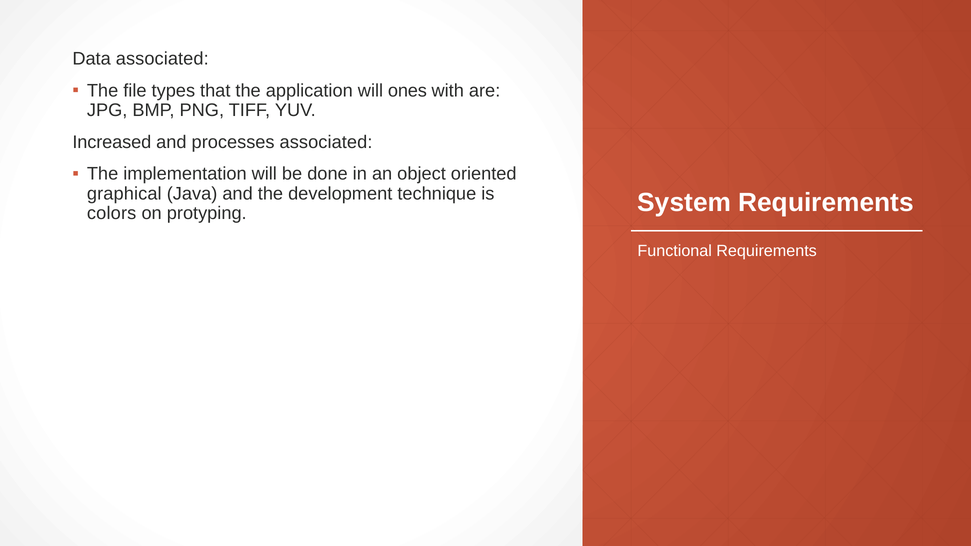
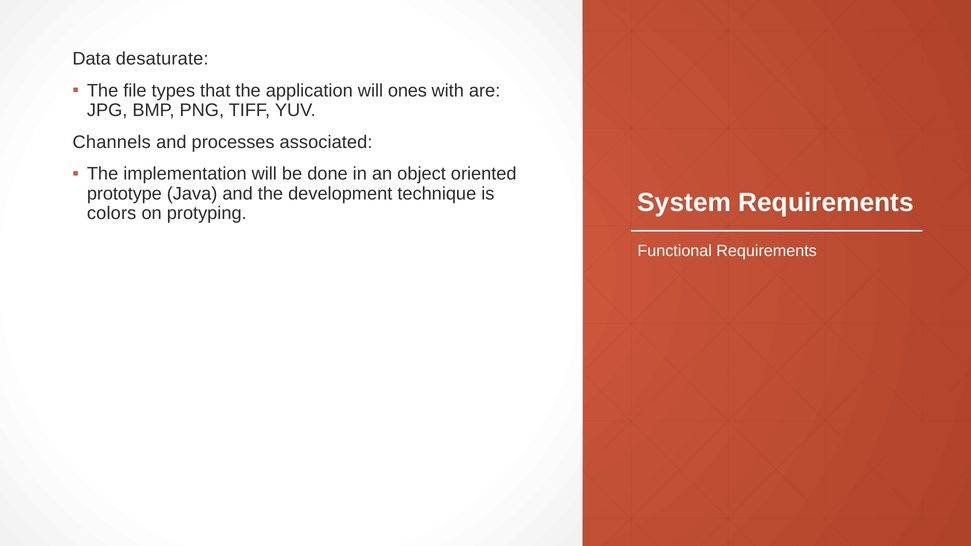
Data associated: associated -> desaturate
Increased: Increased -> Channels
graphical: graphical -> prototype
